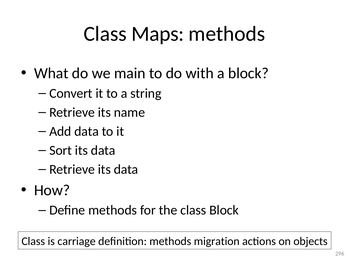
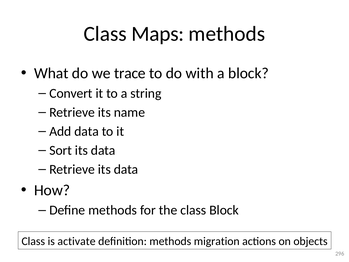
main: main -> trace
carriage: carriage -> activate
